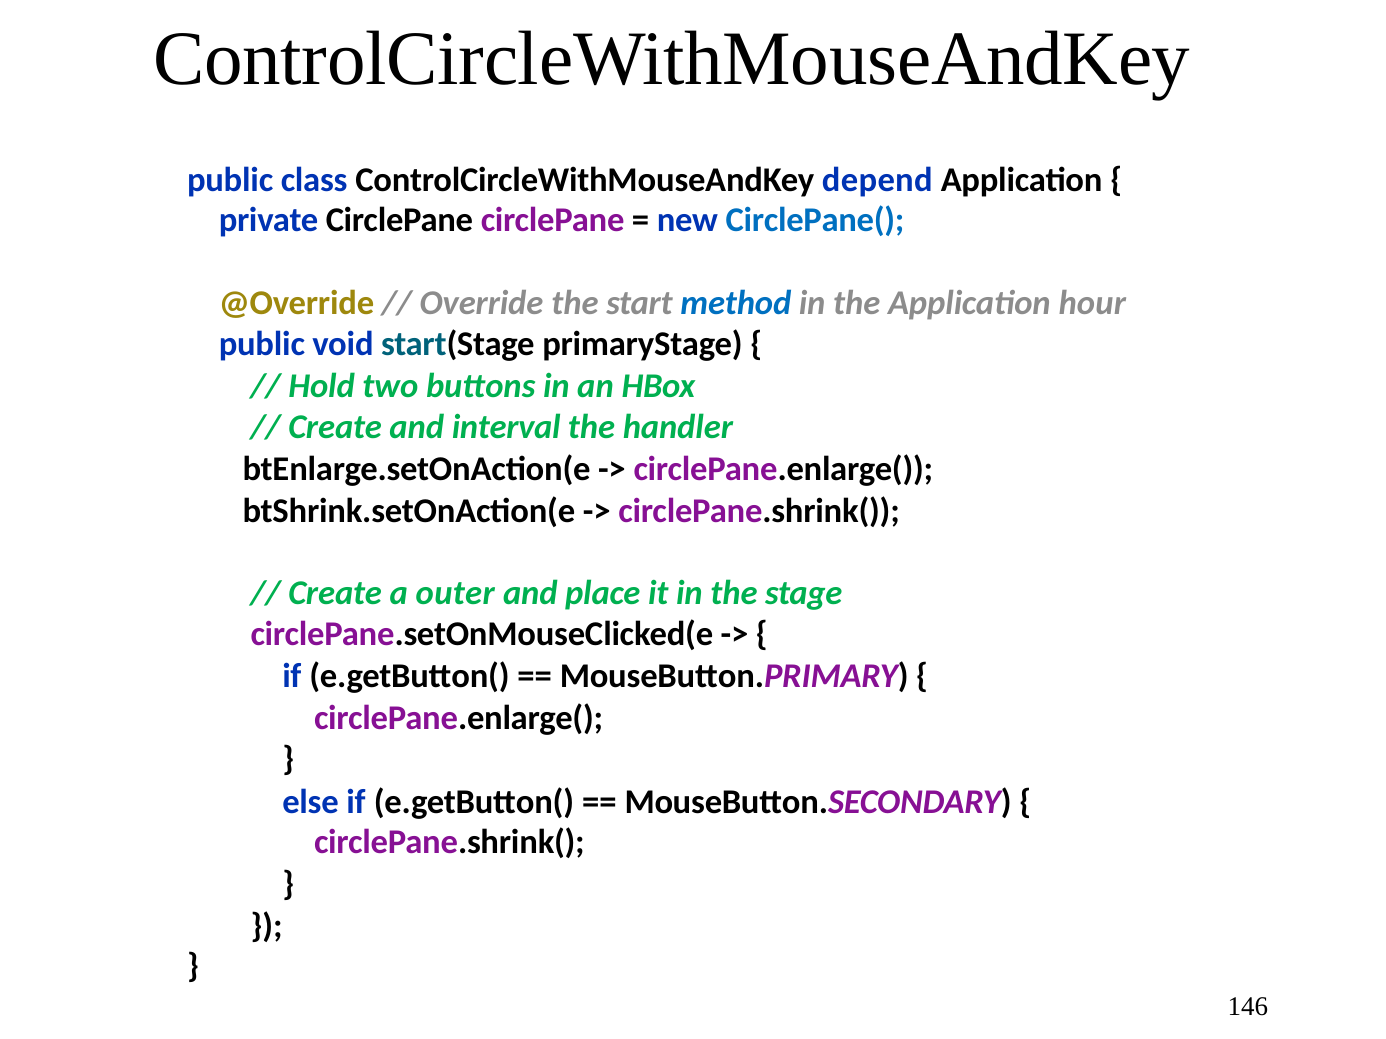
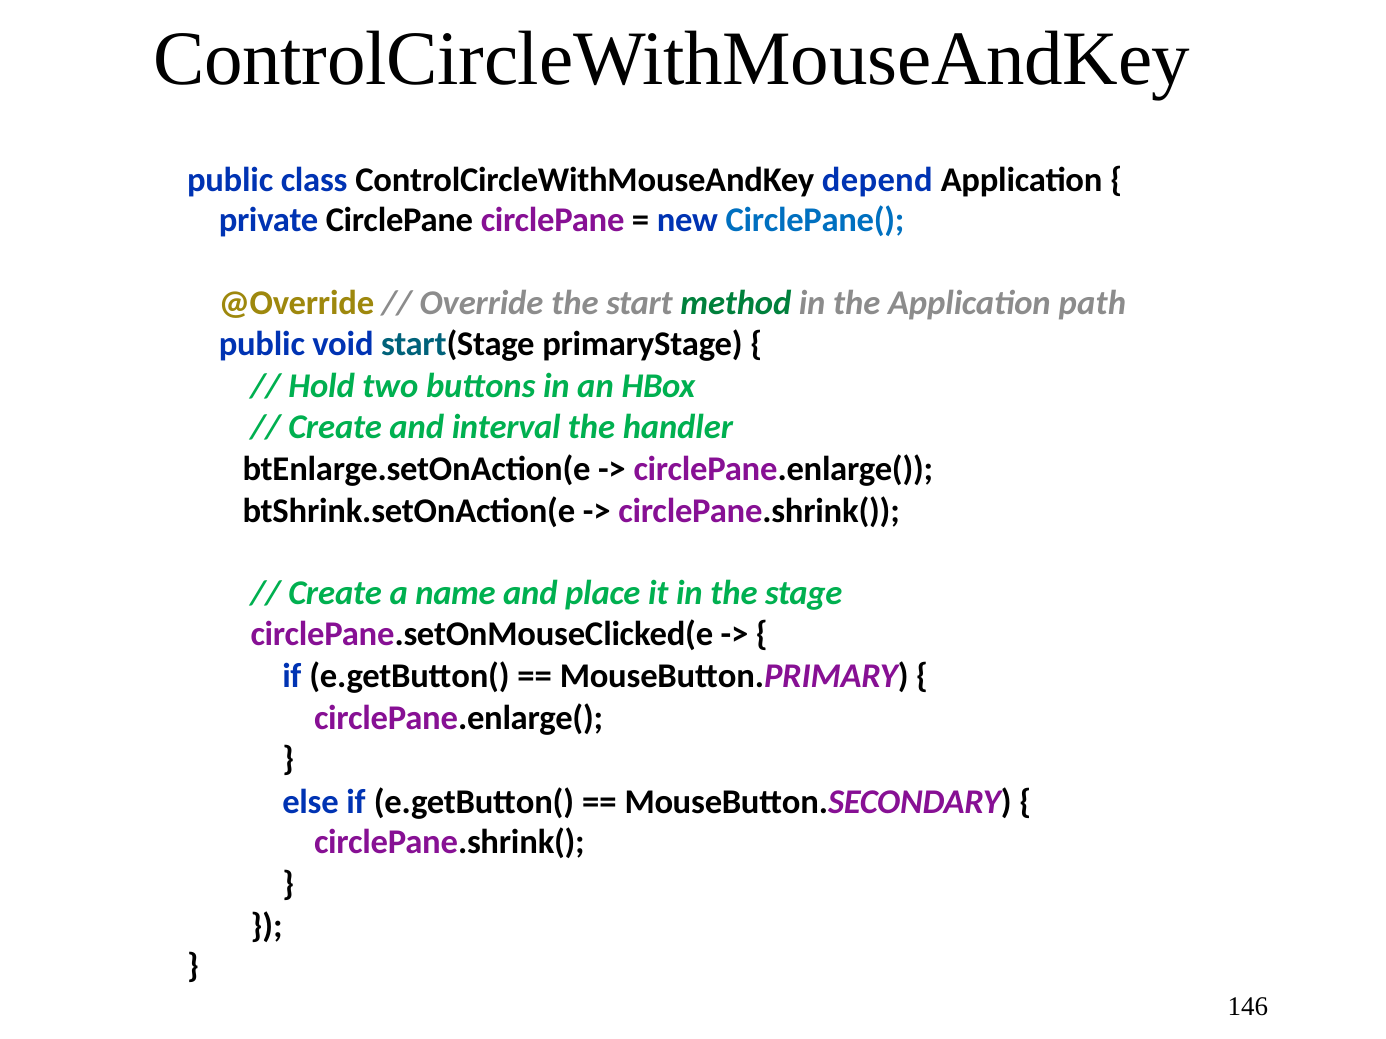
method colour: blue -> green
hour: hour -> path
outer: outer -> name
